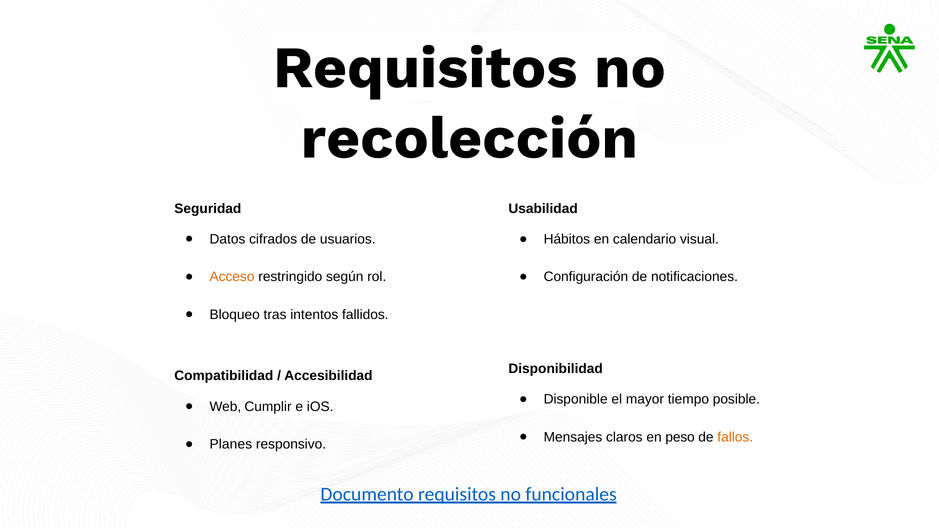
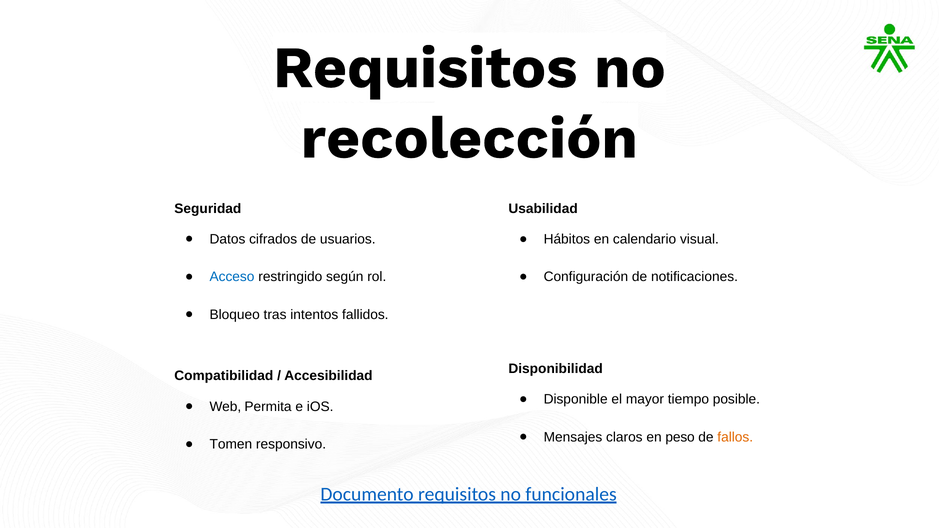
Acceso colour: orange -> blue
Cumplir: Cumplir -> Permita
Planes: Planes -> Tomen
